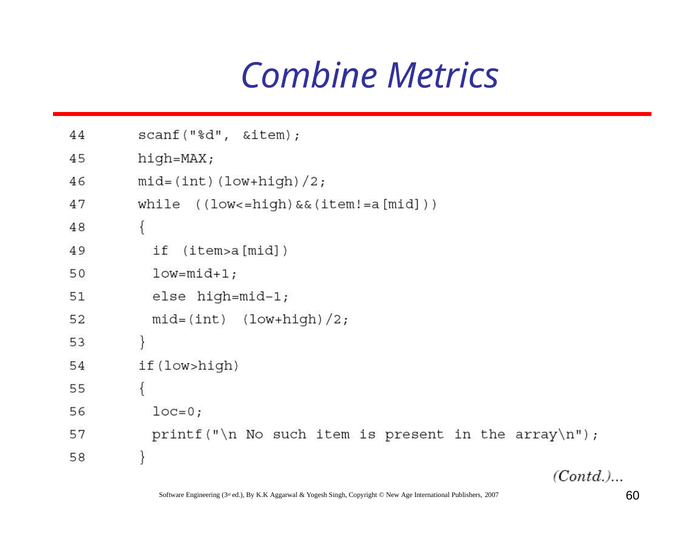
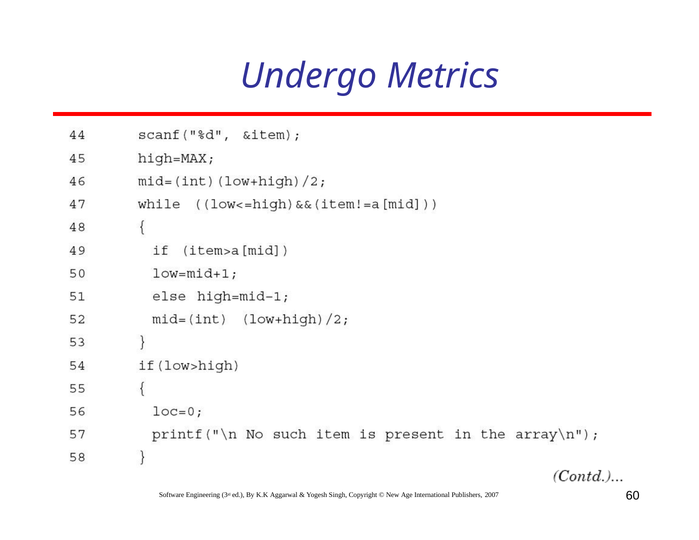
Combine: Combine -> Undergo
